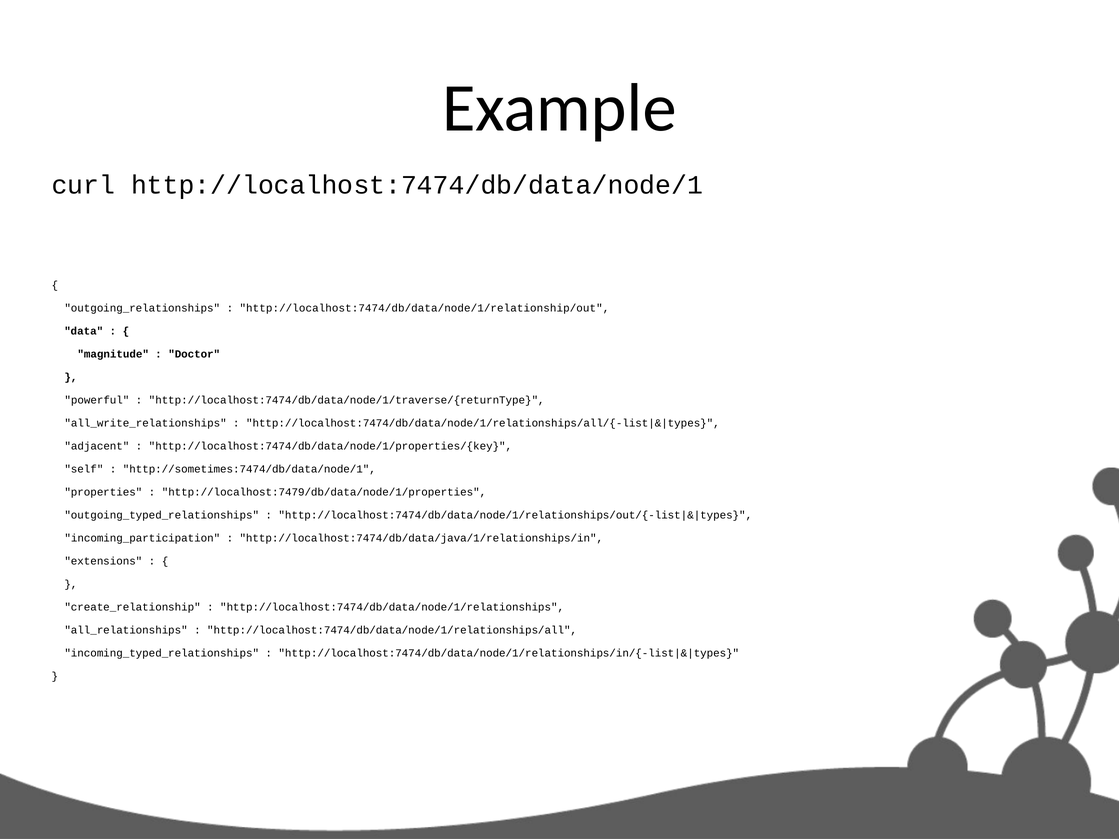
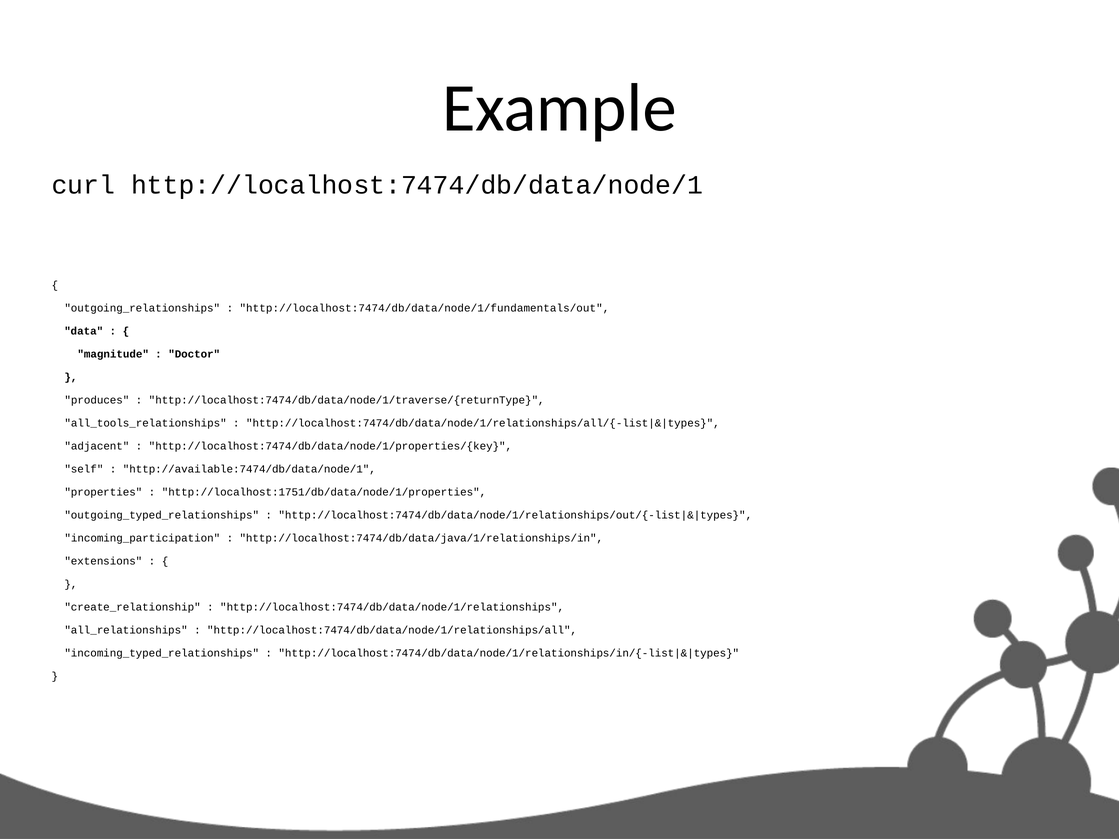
http://localhost:7474/db/data/node/1/relationship/out: http://localhost:7474/db/data/node/1/relationship/out -> http://localhost:7474/db/data/node/1/fundamentals/out
powerful: powerful -> produces
all_write_relationships: all_write_relationships -> all_tools_relationships
http://sometimes:7474/db/data/node/1: http://sometimes:7474/db/data/node/1 -> http://available:7474/db/data/node/1
http://localhost:7479/db/data/node/1/properties: http://localhost:7479/db/data/node/1/properties -> http://localhost:1751/db/data/node/1/properties
